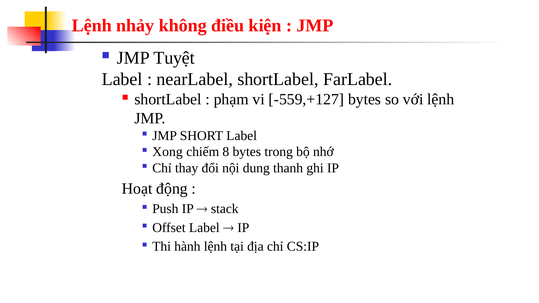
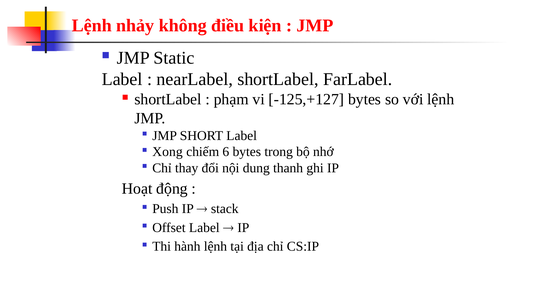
Tuyệt: Tuyệt -> Static
-559,+127: -559,+127 -> -125,+127
8: 8 -> 6
